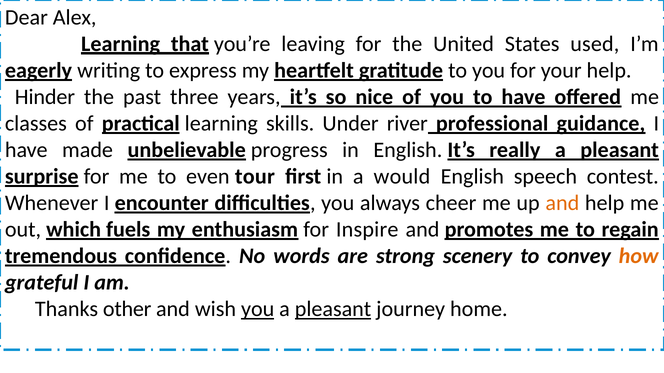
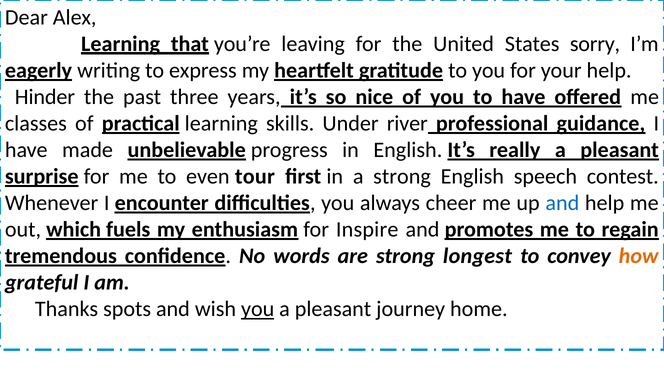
used: used -> sorry
a would: would -> strong
and at (562, 203) colour: orange -> blue
scenery: scenery -> longest
other: other -> spots
pleasant at (333, 310) underline: present -> none
